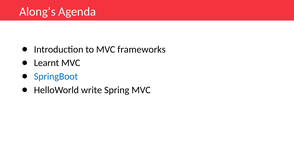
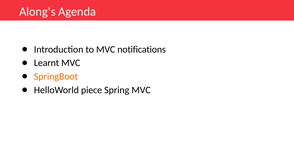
frameworks: frameworks -> notifications
SpringBoot colour: blue -> orange
write: write -> piece
